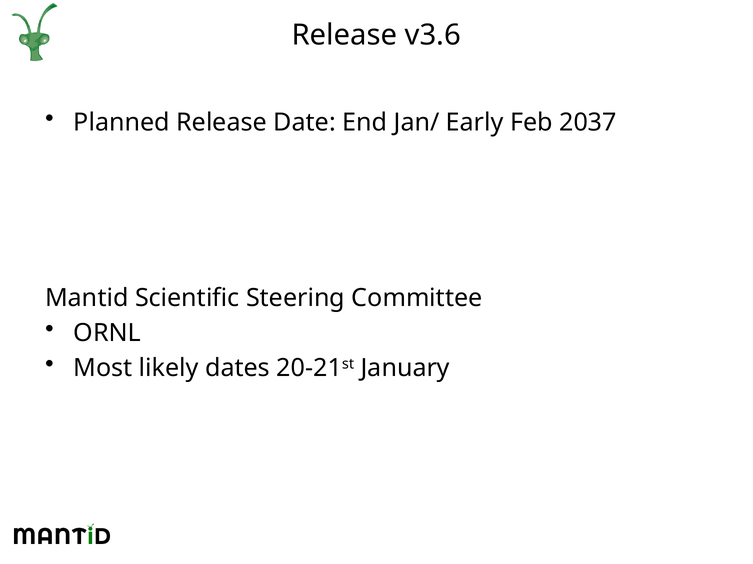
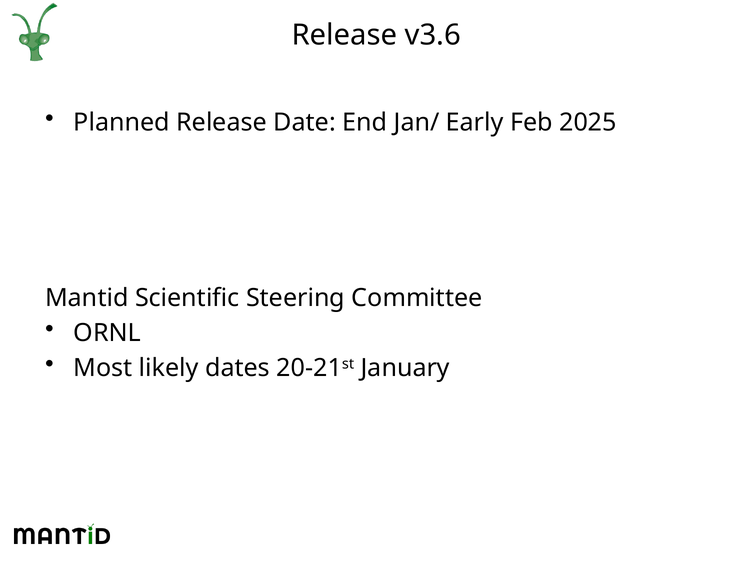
2037: 2037 -> 2025
